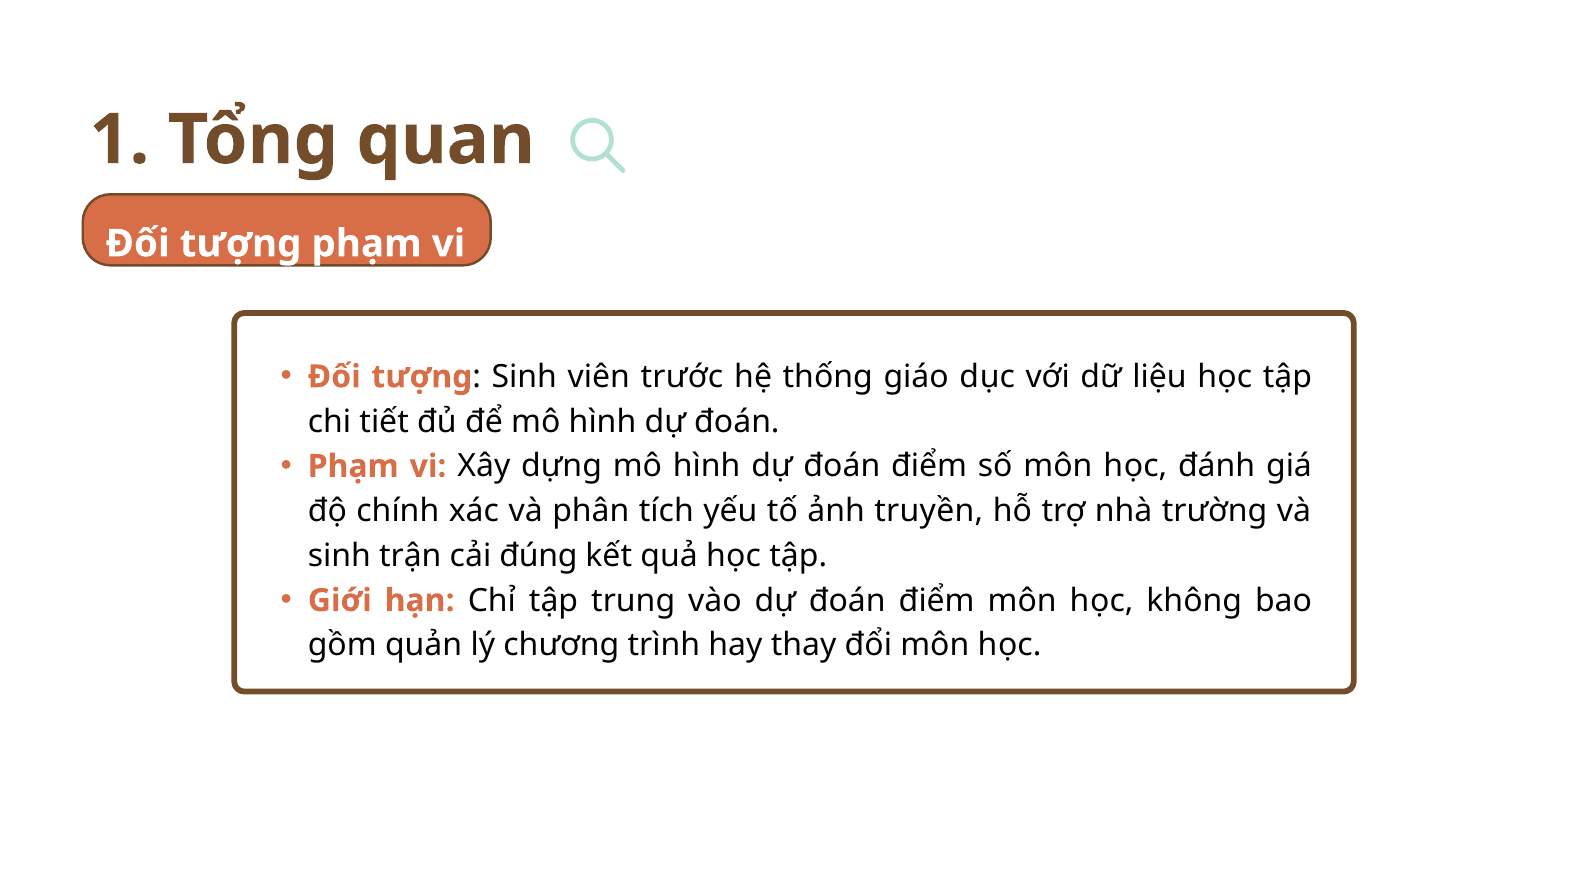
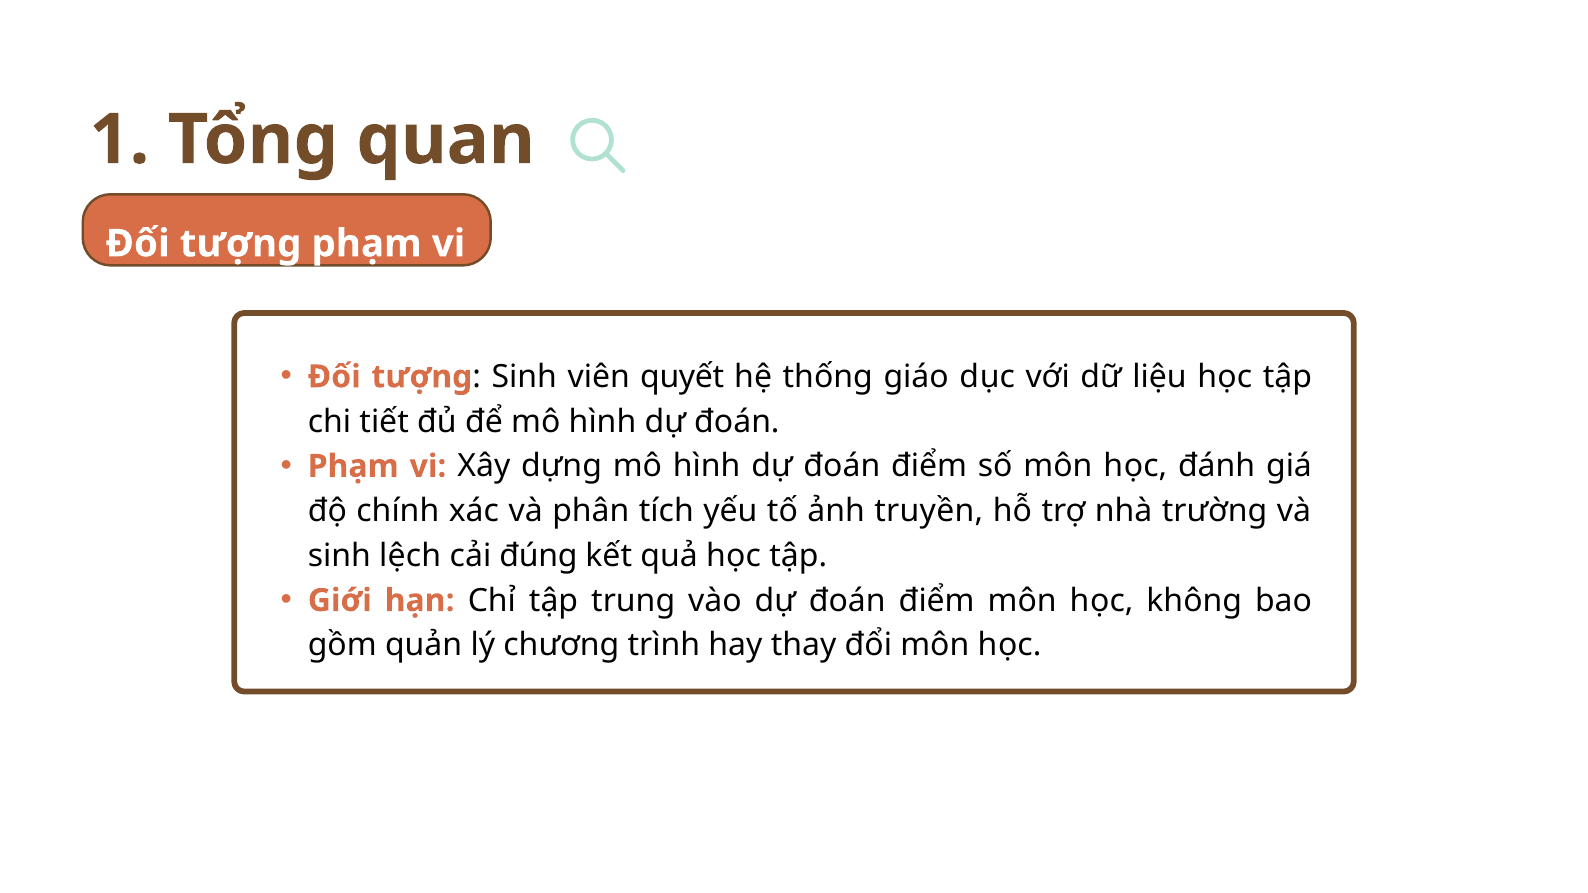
trước: trước -> quyết
trận: trận -> lệch
